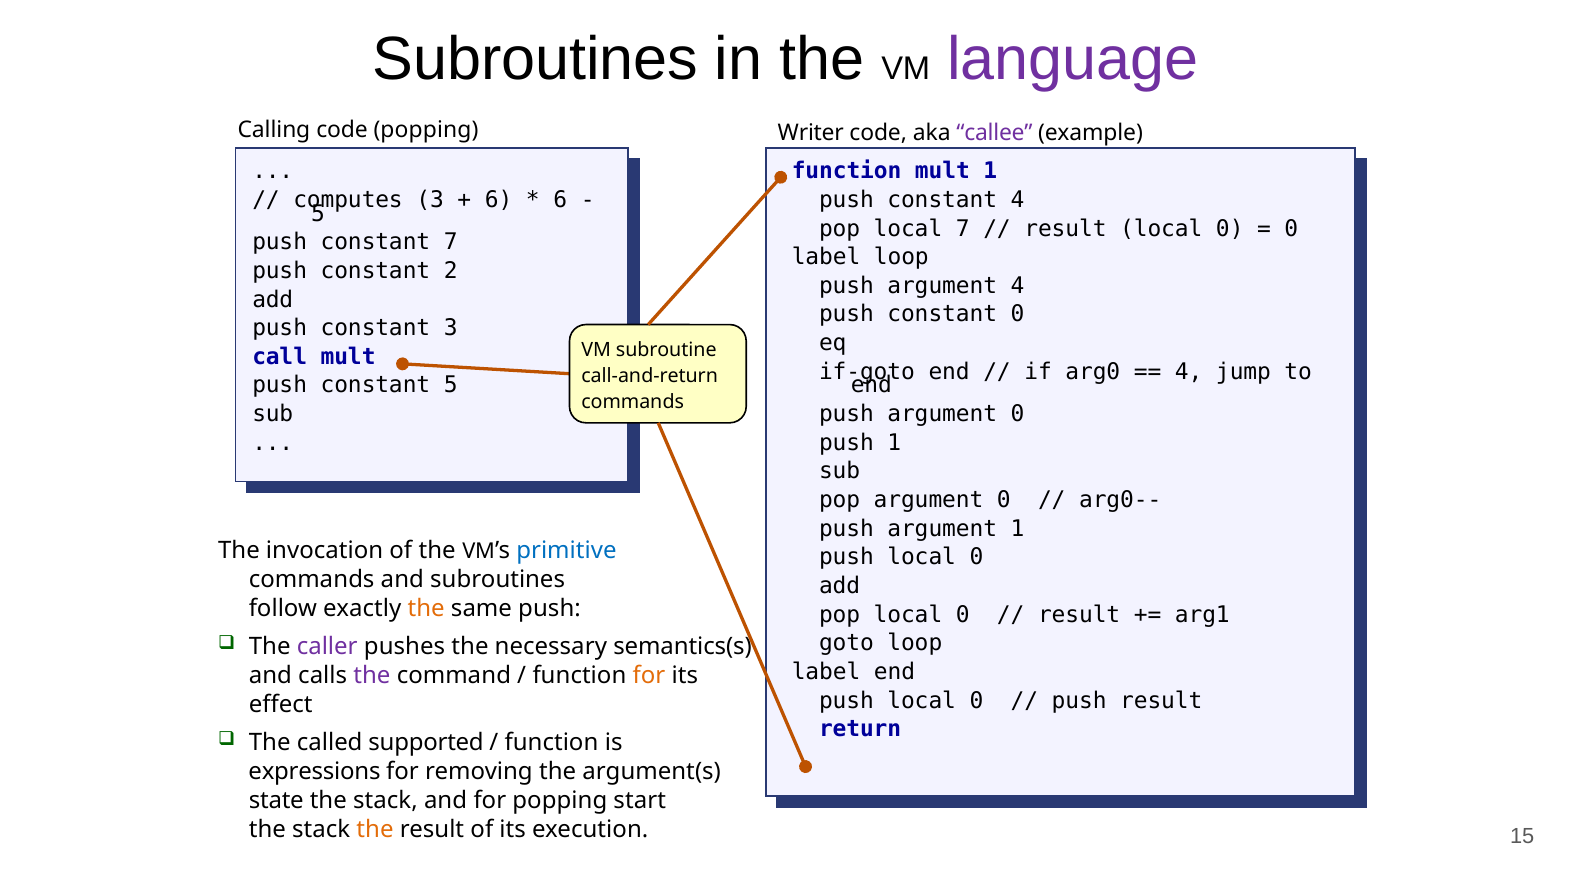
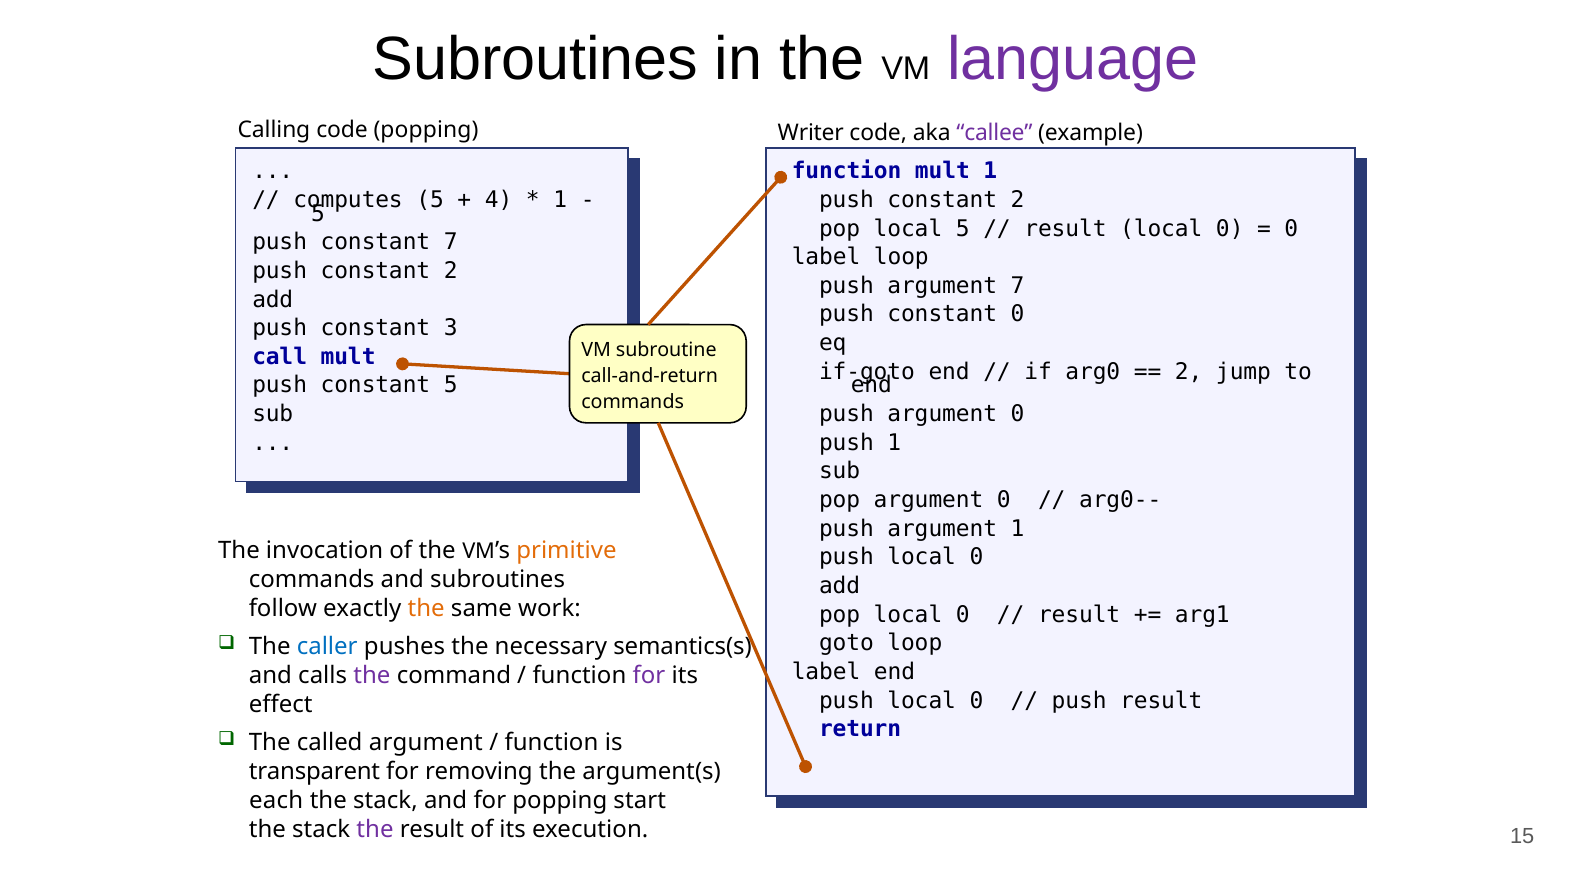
3 at (430, 200): 3 -> 5
6 at (499, 200): 6 -> 4
6 at (560, 200): 6 -> 1
4 at (1018, 200): 4 -> 2
7 at (963, 228): 7 -> 5
4 at (1018, 286): 4 -> 7
4 at (1189, 372): 4 -> 2
primitive colour: blue -> orange
same push: push -> work
caller colour: purple -> blue
for at (649, 675) colour: orange -> purple
called supported: supported -> argument
expressions: expressions -> transparent
state: state -> each
the at (375, 829) colour: orange -> purple
